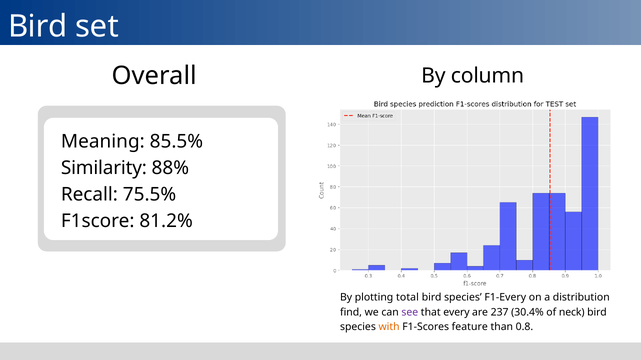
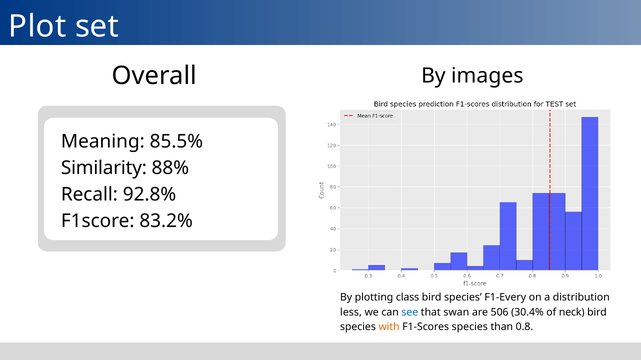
Bird at (38, 27): Bird -> Plot
column: column -> images
75.5%: 75.5% -> 92.8%
81.2%: 81.2% -> 83.2%
total: total -> class
find: find -> less
see colour: purple -> blue
every: every -> swan
237: 237 -> 506
F1-Scores feature: feature -> species
